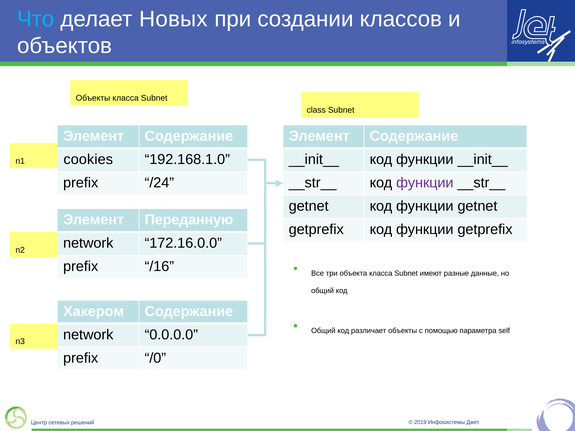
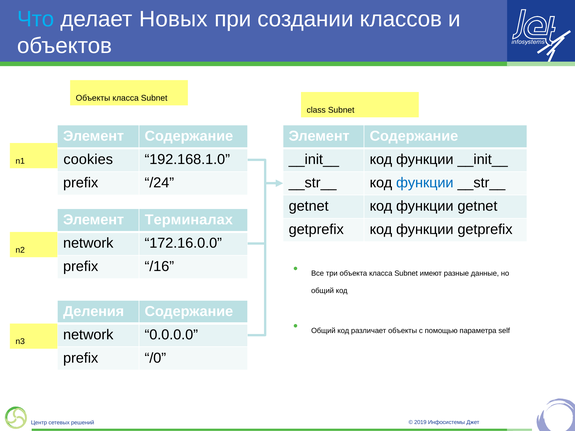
функции at (425, 183) colour: purple -> blue
Переданную: Переданную -> Терминалах
Хакером: Хакером -> Деления
